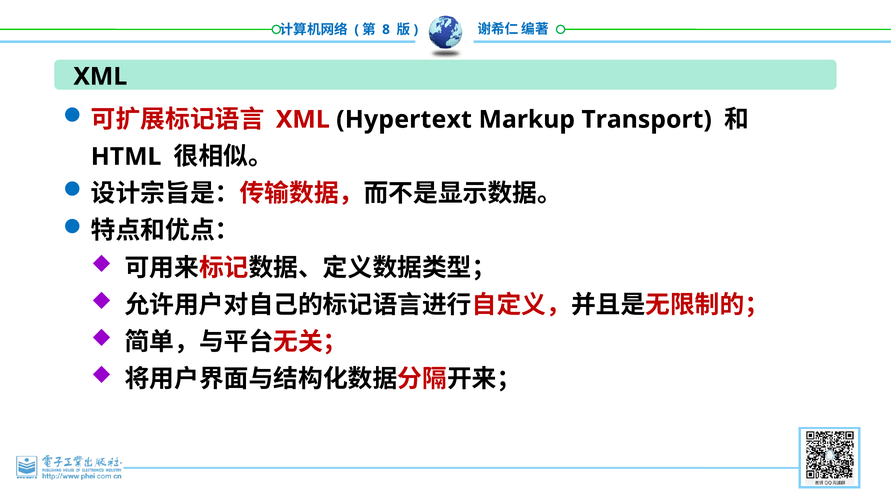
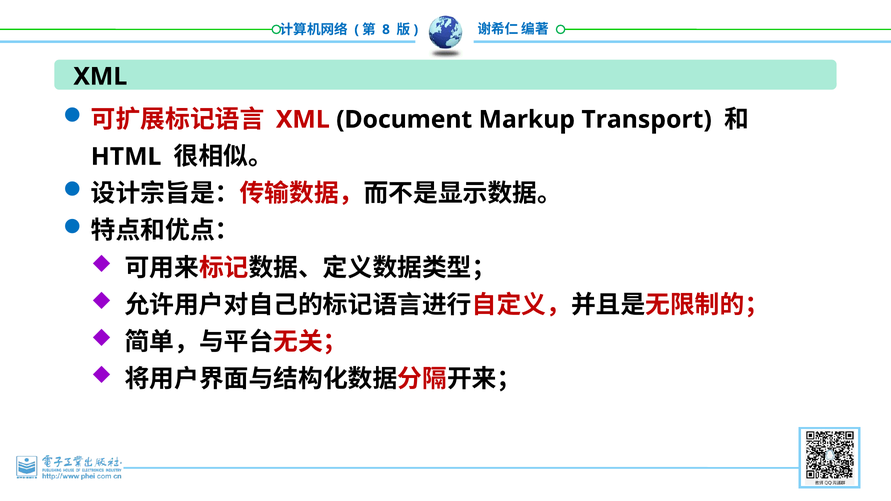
Hypertext: Hypertext -> Document
